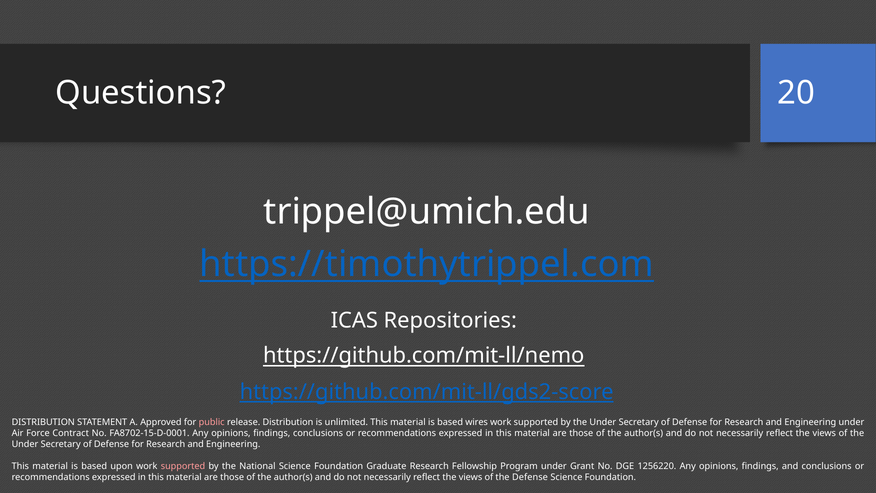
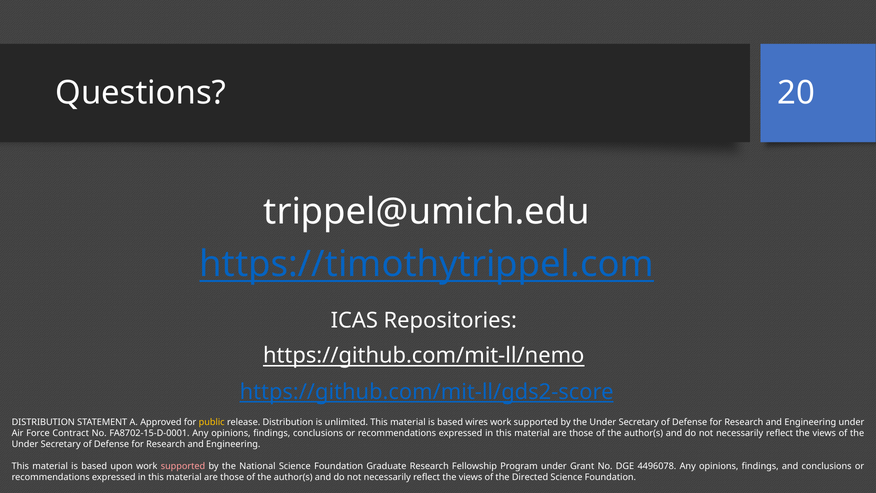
public colour: pink -> yellow
1256220: 1256220 -> 4496078
the Defense: Defense -> Directed
